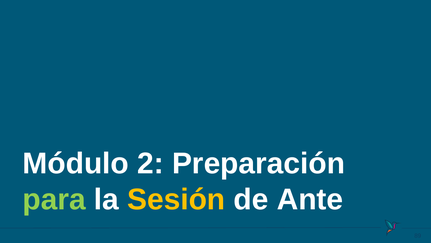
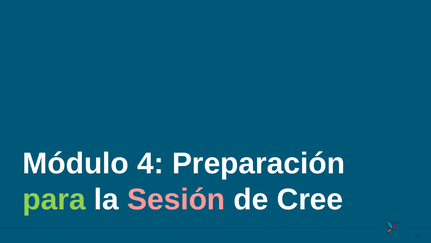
2: 2 -> 4
Sesión colour: yellow -> pink
Ante: Ante -> Cree
